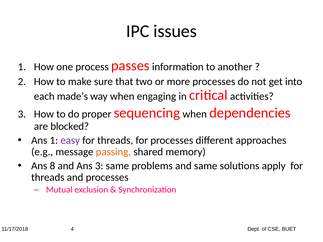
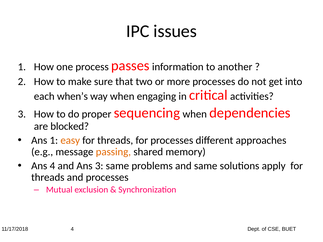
made’s: made’s -> when’s
easy colour: purple -> orange
Ans 8: 8 -> 4
